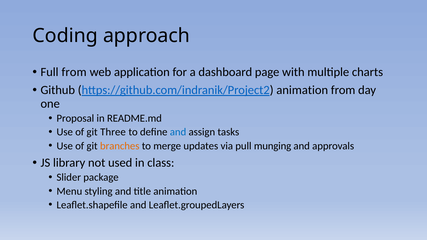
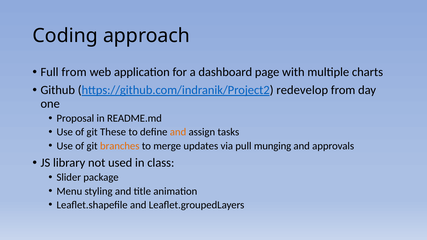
https://github.com/indranik/Project2 animation: animation -> redevelop
Three: Three -> These
and at (178, 132) colour: blue -> orange
